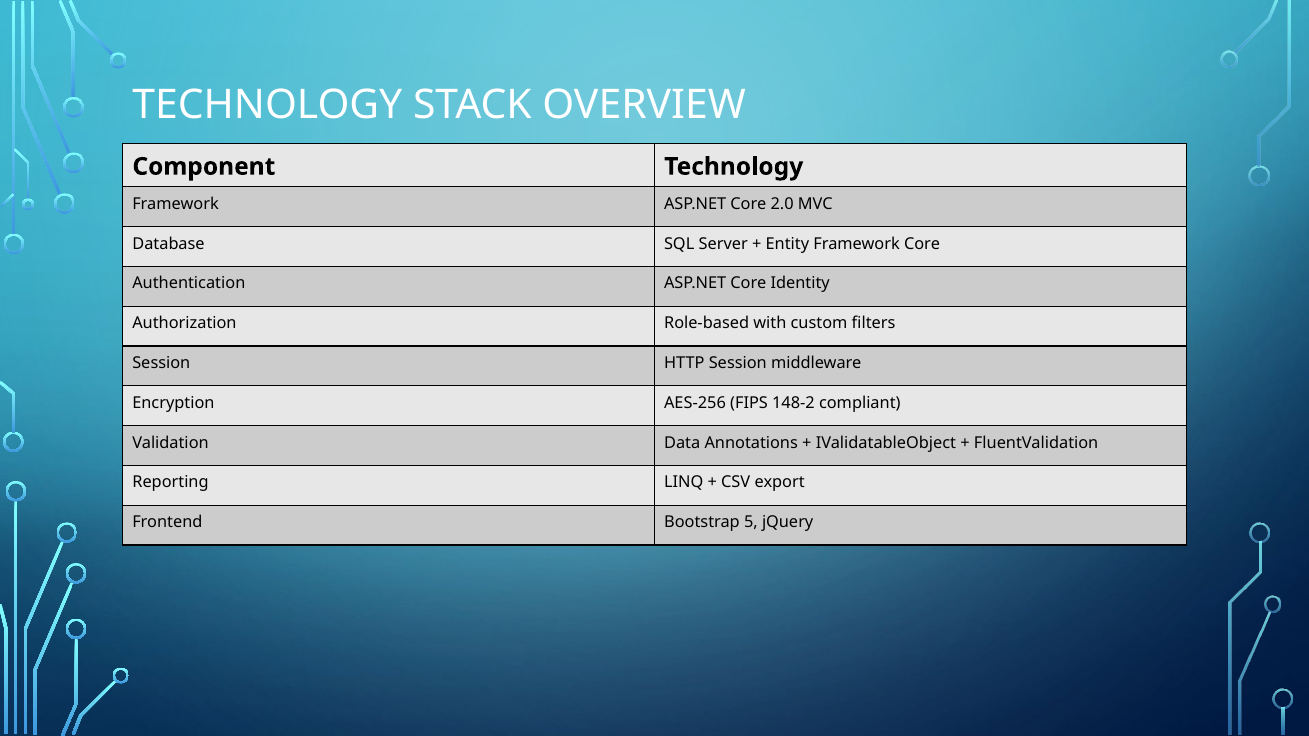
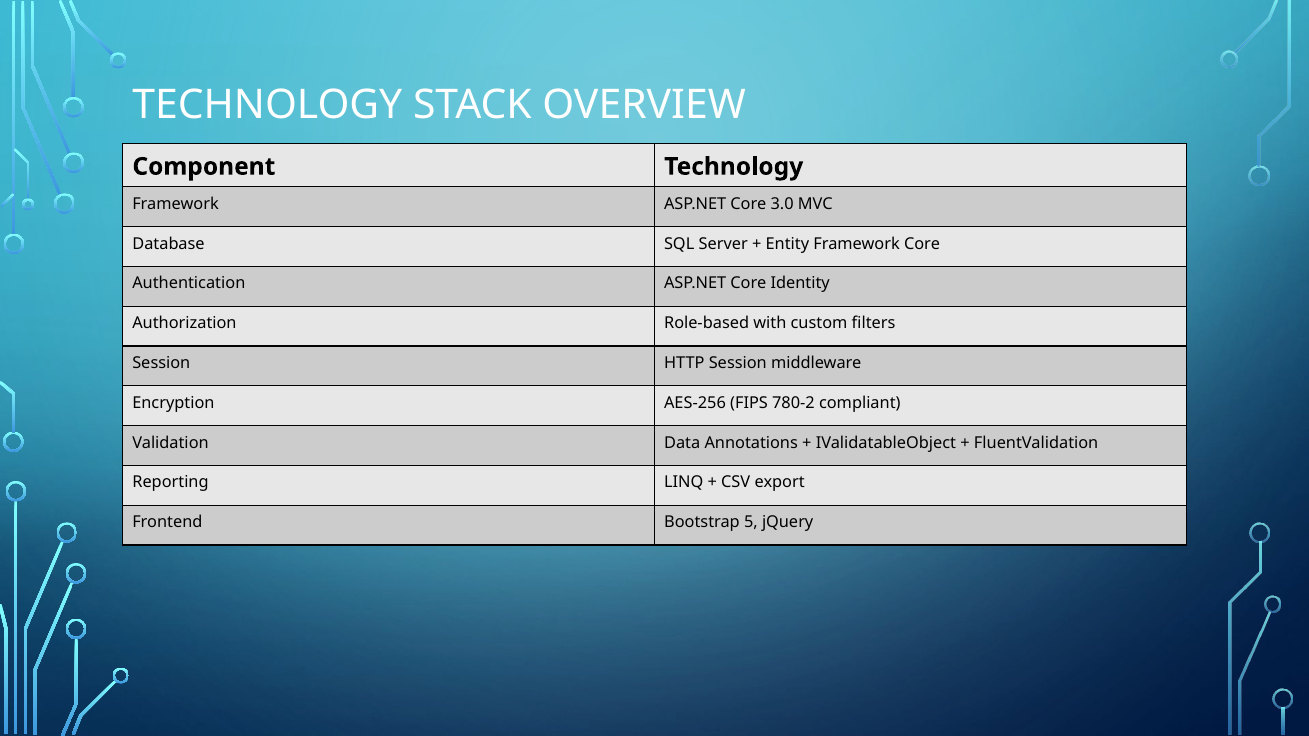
2.0: 2.0 -> 3.0
148-2: 148-2 -> 780-2
